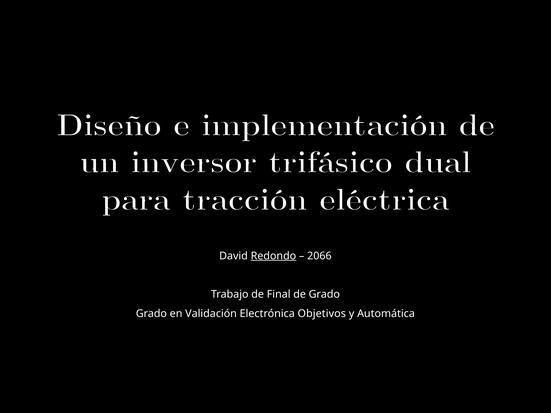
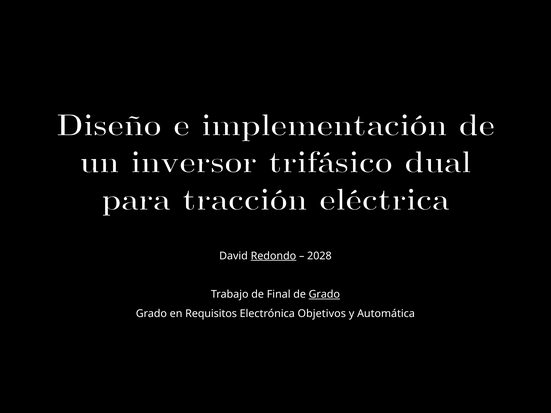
2066: 2066 -> 2028
Grado at (324, 294) underline: none -> present
Validación: Validación -> Requisitos
